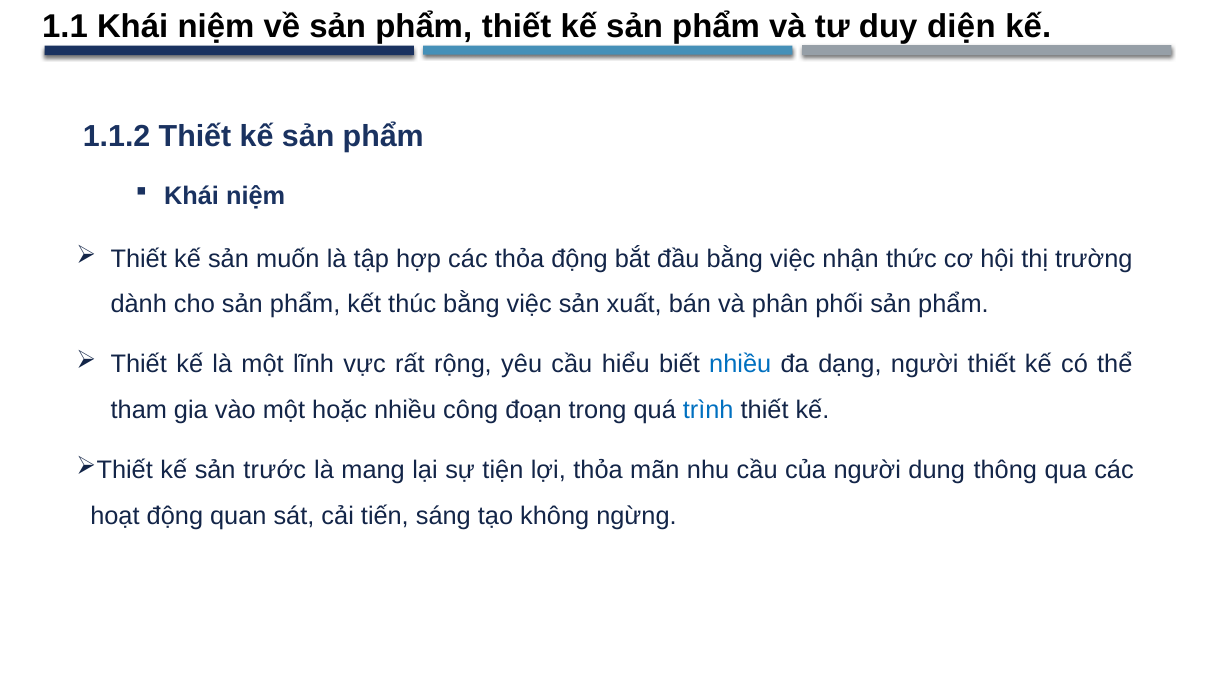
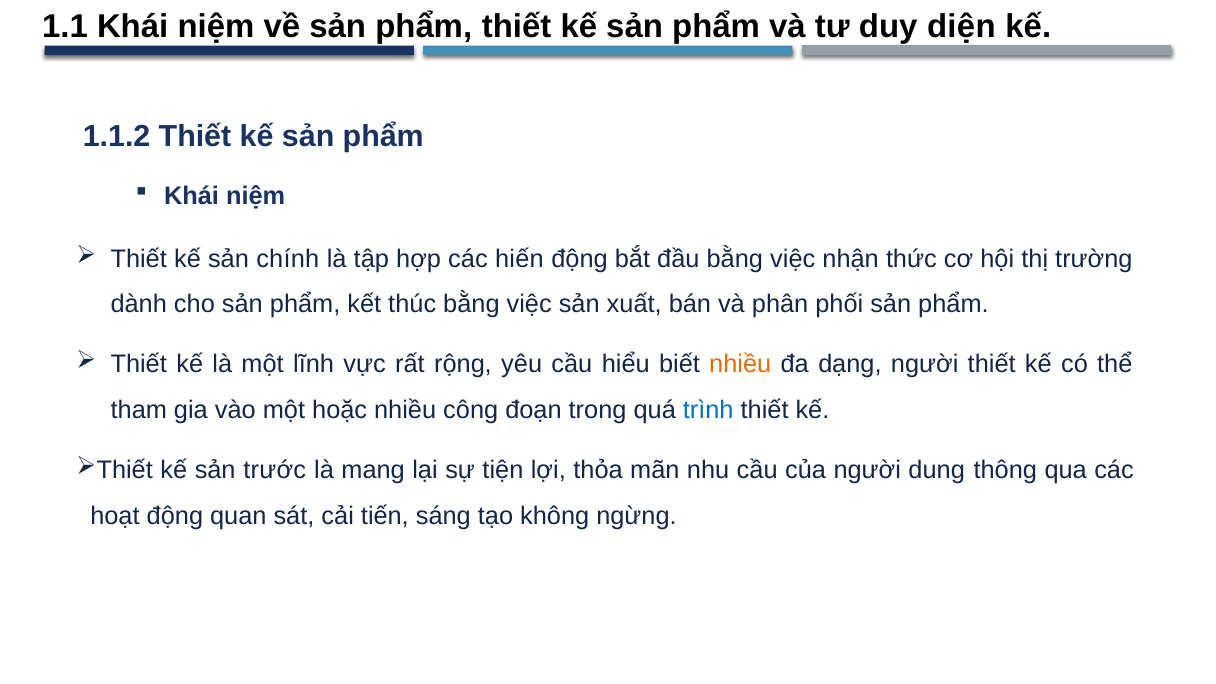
muốn: muốn -> chính
các thỏa: thỏa -> hiến
nhiều at (740, 364) colour: blue -> orange
